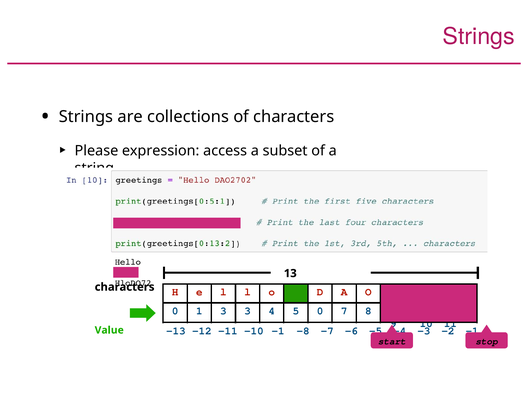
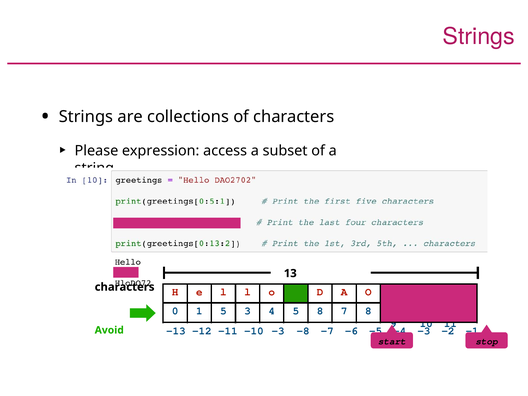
1 3: 3 -> 5
5 0: 0 -> 8
-10 -1: -1 -> -3
Value: Value -> Avoid
